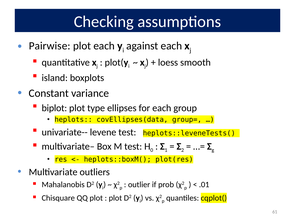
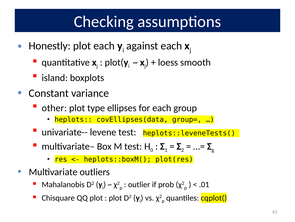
Pairwise: Pairwise -> Honestly
biplot: biplot -> other
